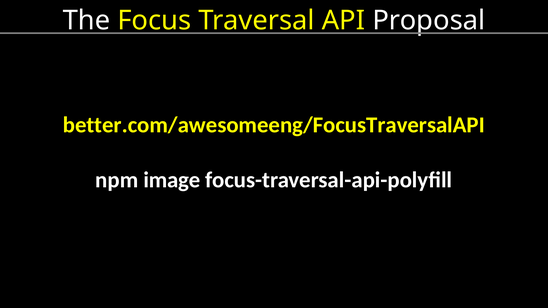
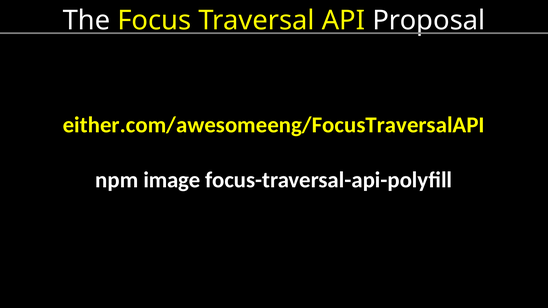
better.com/awesomeeng/FocusTraversalAPI: better.com/awesomeeng/FocusTraversalAPI -> either.com/awesomeeng/FocusTraversalAPI
